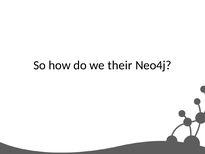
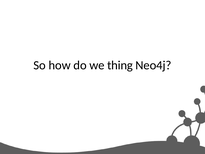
their: their -> thing
